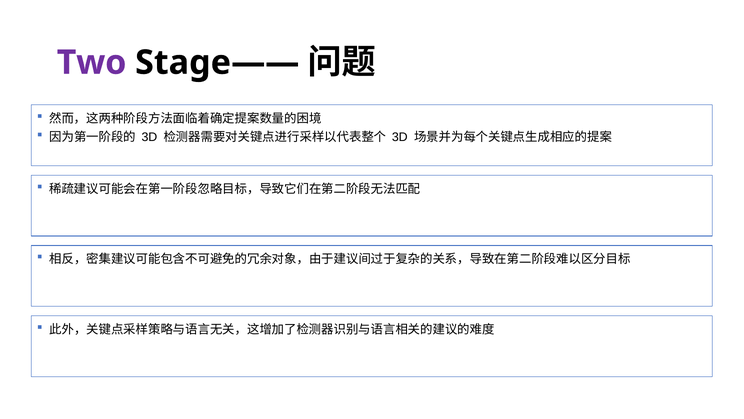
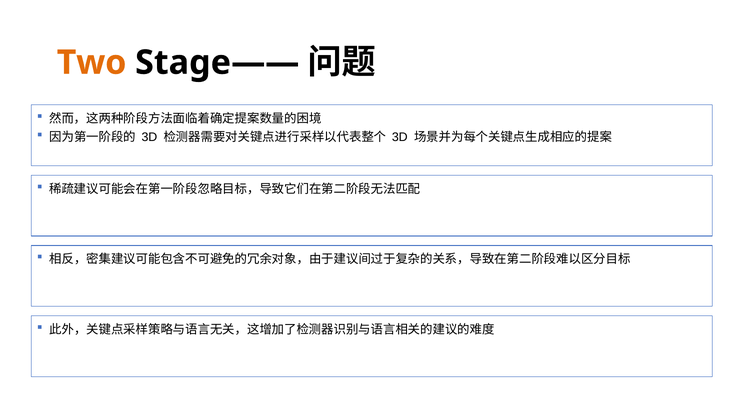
Two colour: purple -> orange
